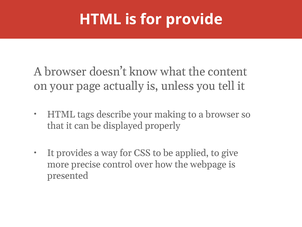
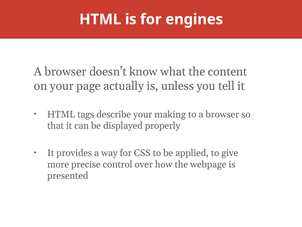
provide: provide -> engines
